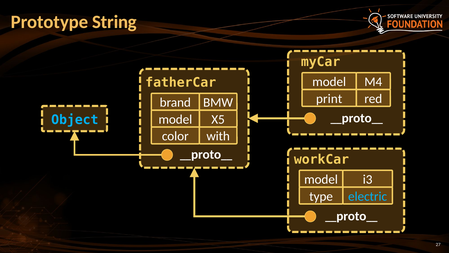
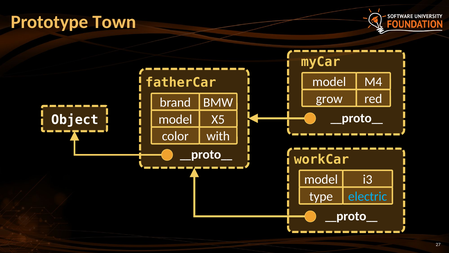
String: String -> Town
print: print -> grow
Object colour: light blue -> white
